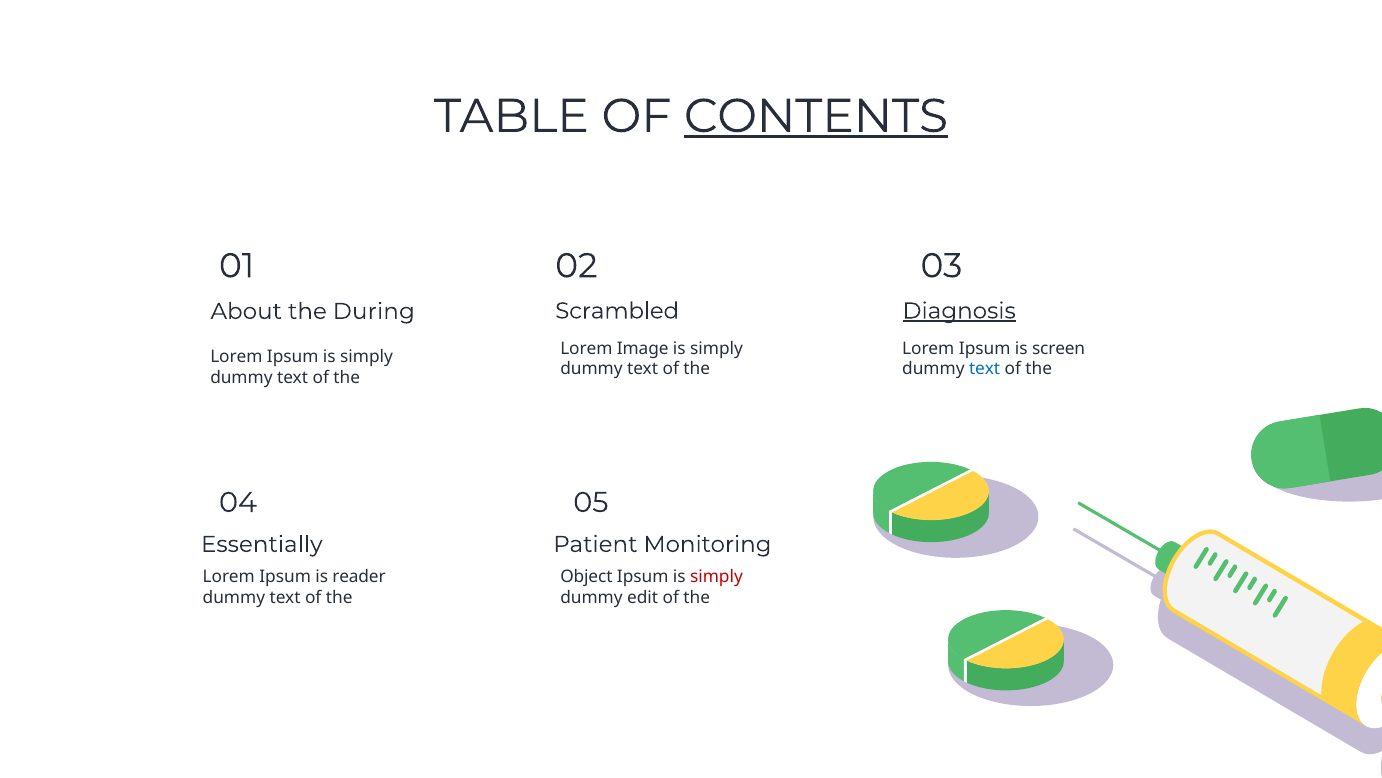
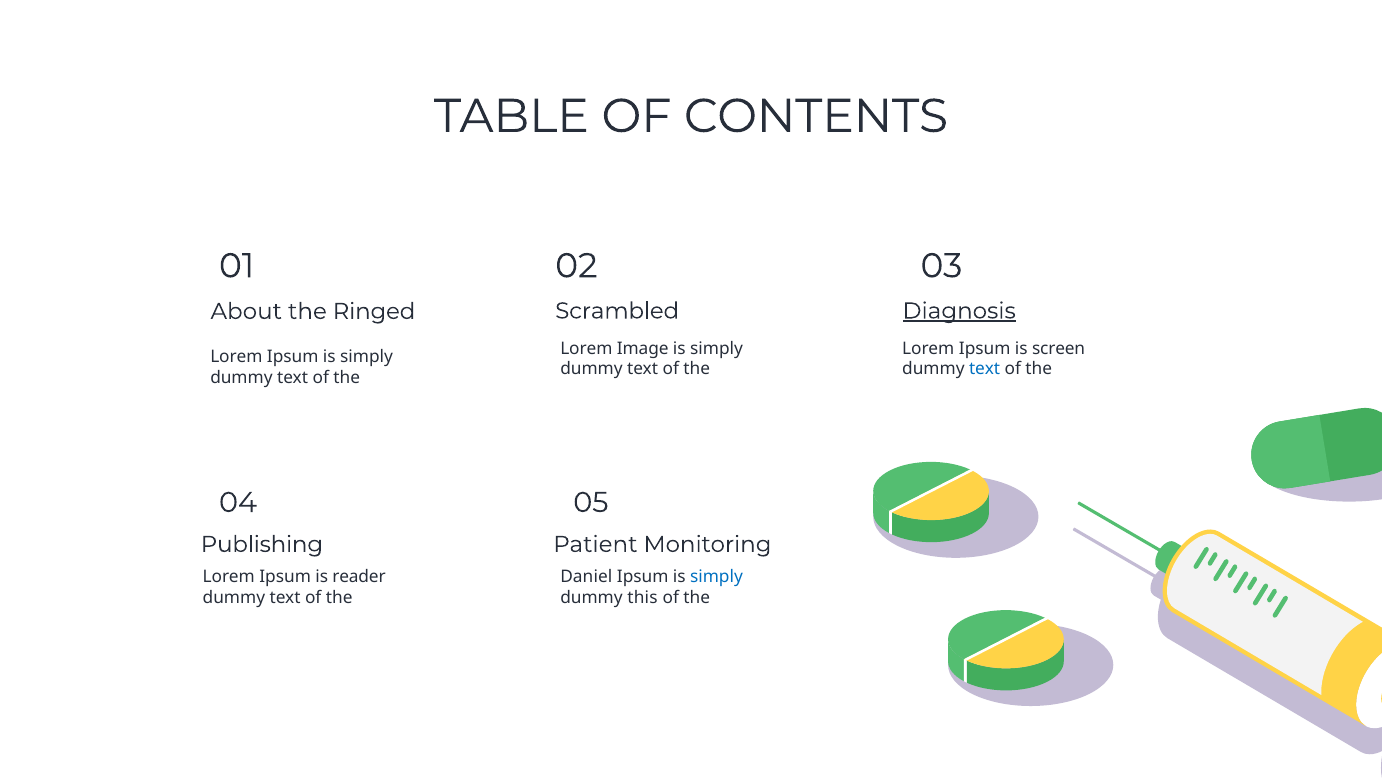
CONTENTS underline: present -> none
During: During -> Ringed
Essentially: Essentially -> Publishing
Object: Object -> Daniel
simply at (717, 576) colour: red -> blue
edit: edit -> this
